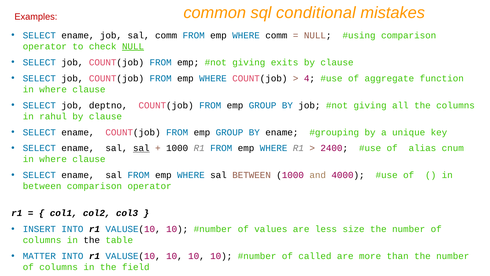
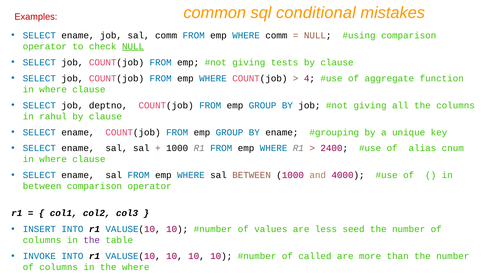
exits: exits -> tests
sal at (141, 148) underline: present -> none
size: size -> seed
the at (92, 240) colour: black -> purple
MATTER: MATTER -> INVOKE
the field: field -> where
